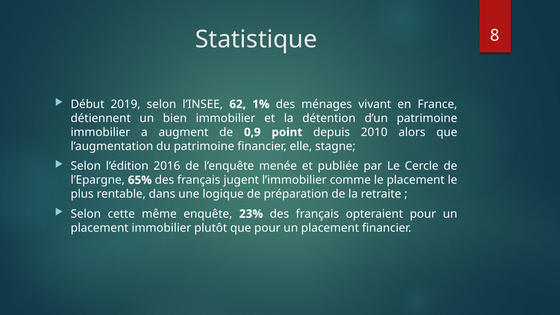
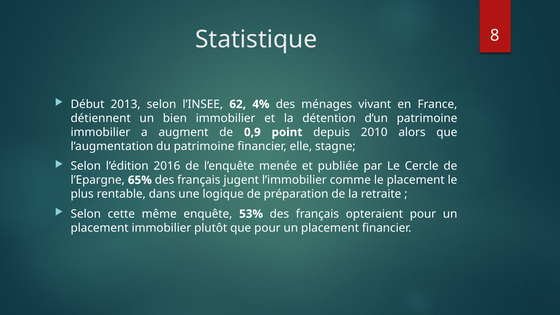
2019: 2019 -> 2013
1%: 1% -> 4%
23%: 23% -> 53%
